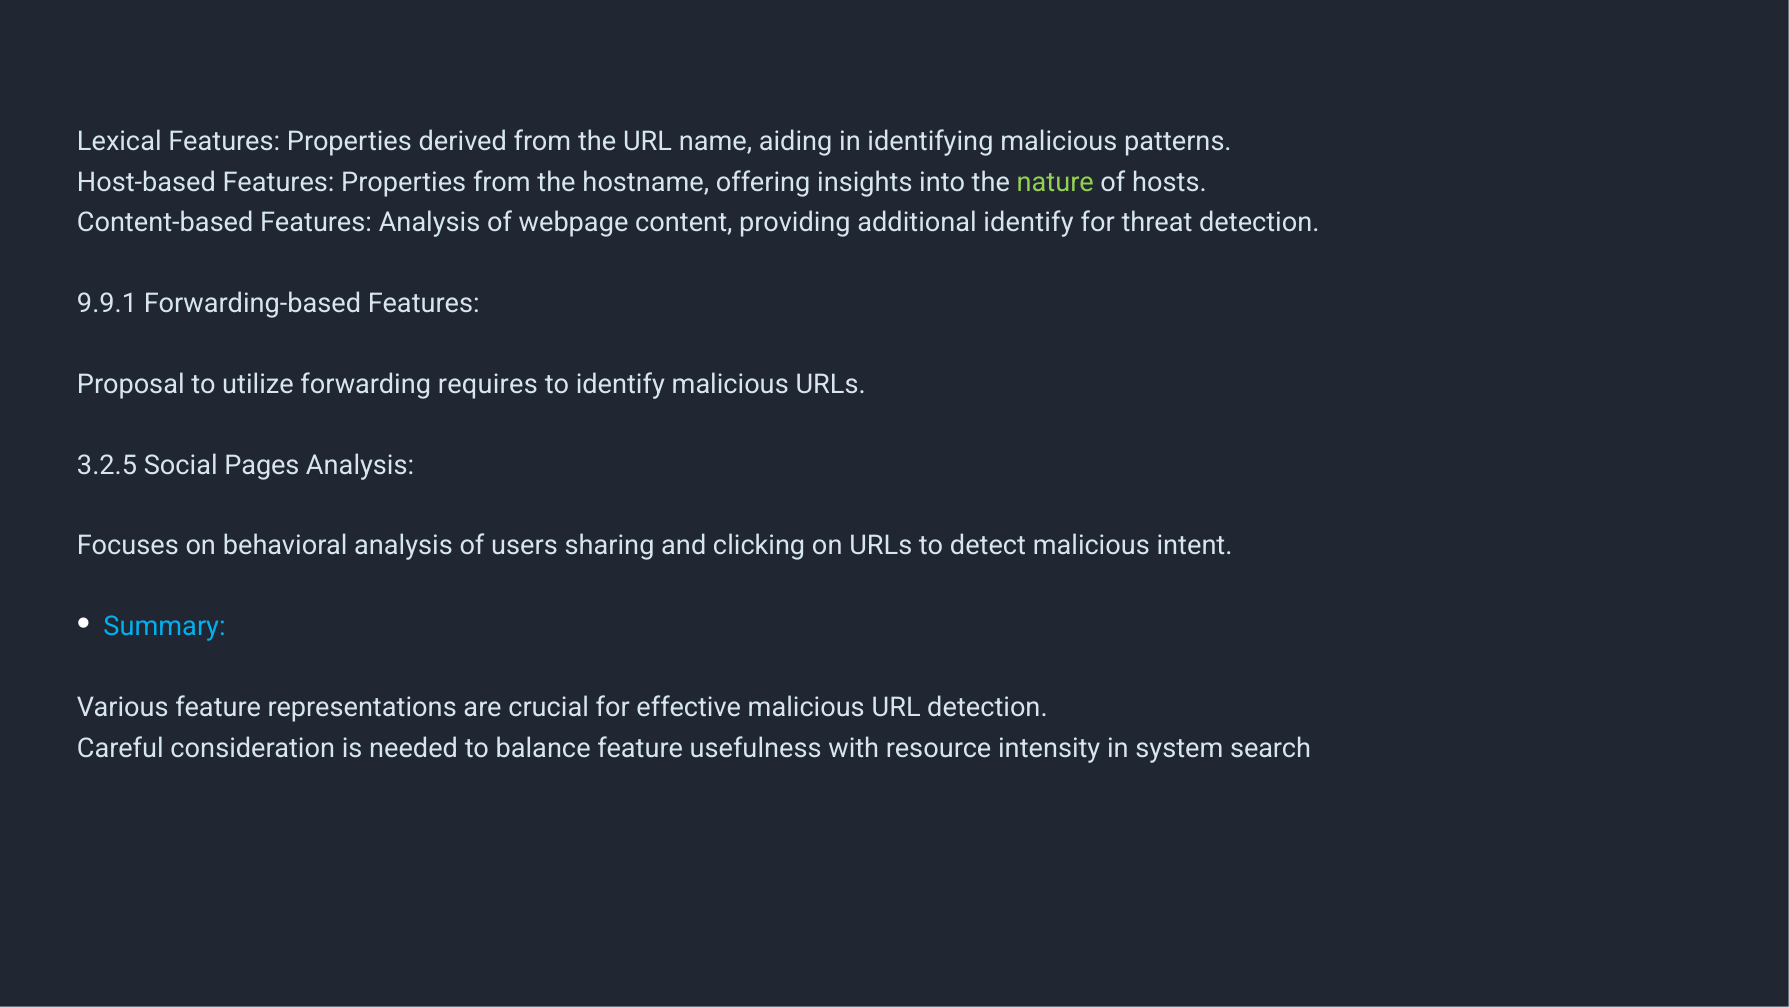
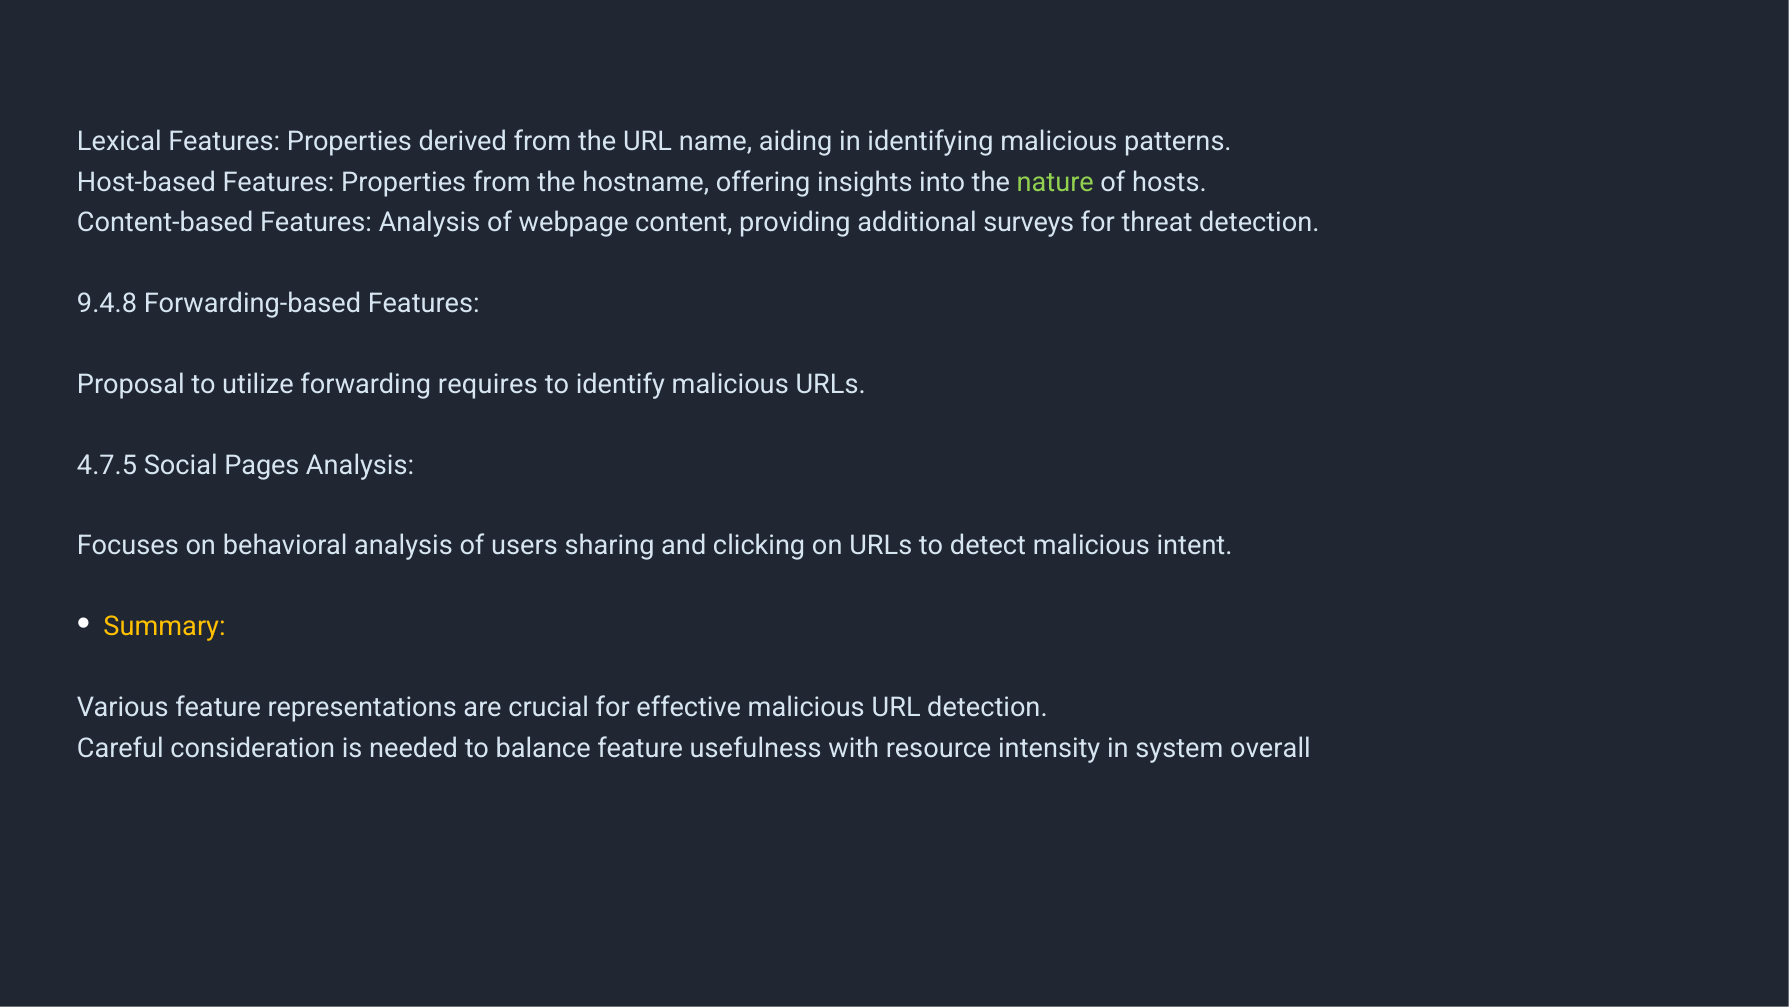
additional identify: identify -> surveys
9.9.1: 9.9.1 -> 9.4.8
3.2.5: 3.2.5 -> 4.7.5
Summary colour: light blue -> yellow
search: search -> overall
